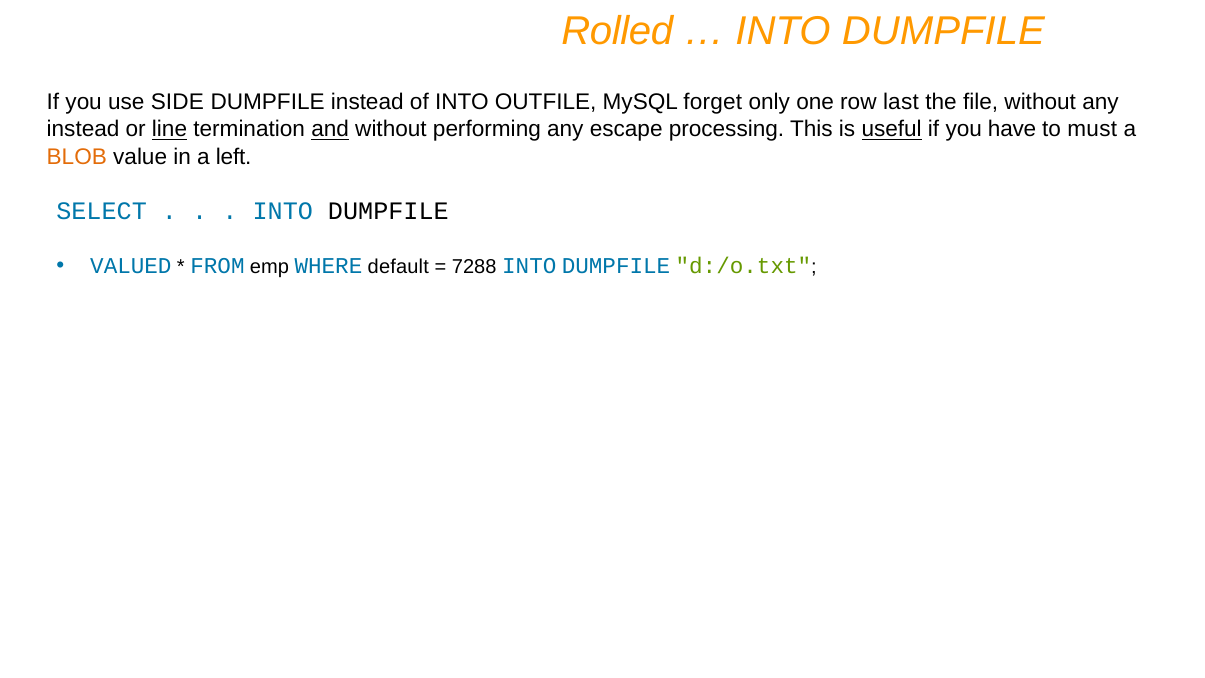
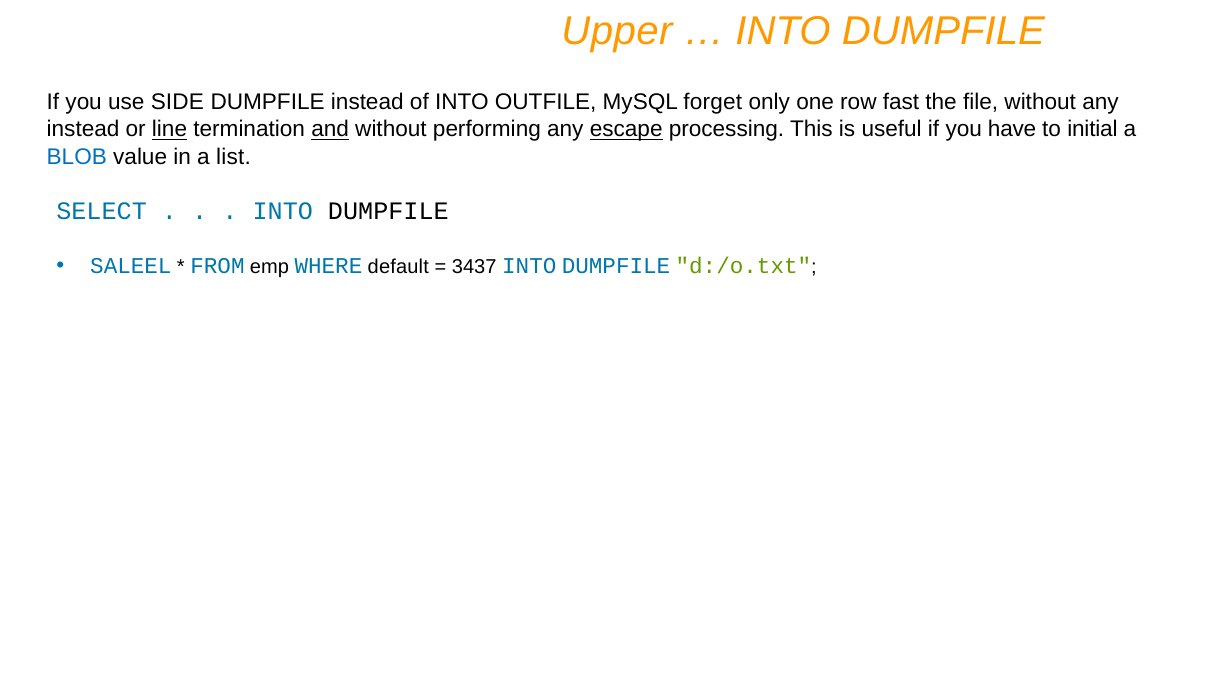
Rolled: Rolled -> Upper
last: last -> fast
escape underline: none -> present
useful underline: present -> none
must: must -> initial
BLOB colour: orange -> blue
left: left -> list
VALUED: VALUED -> SALEEL
7288: 7288 -> 3437
